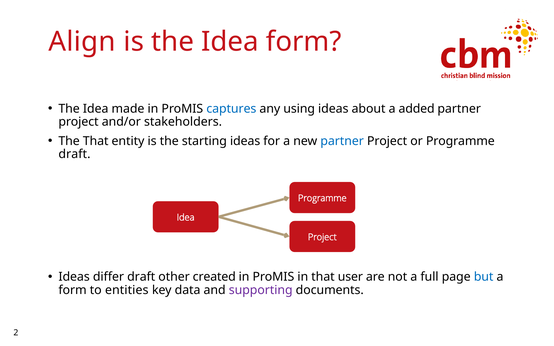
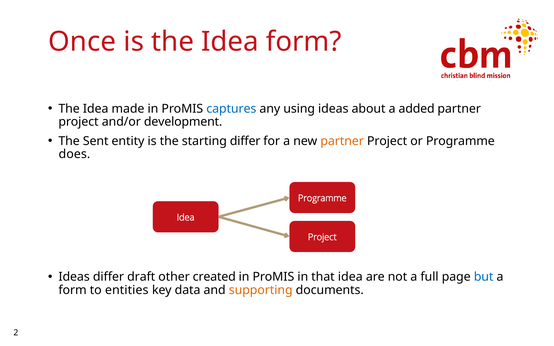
Align: Align -> Once
stakeholders: stakeholders -> development
The That: That -> Sent
starting ideas: ideas -> differ
partner at (342, 141) colour: blue -> orange
draft at (74, 154): draft -> does
that user: user -> idea
supporting colour: purple -> orange
